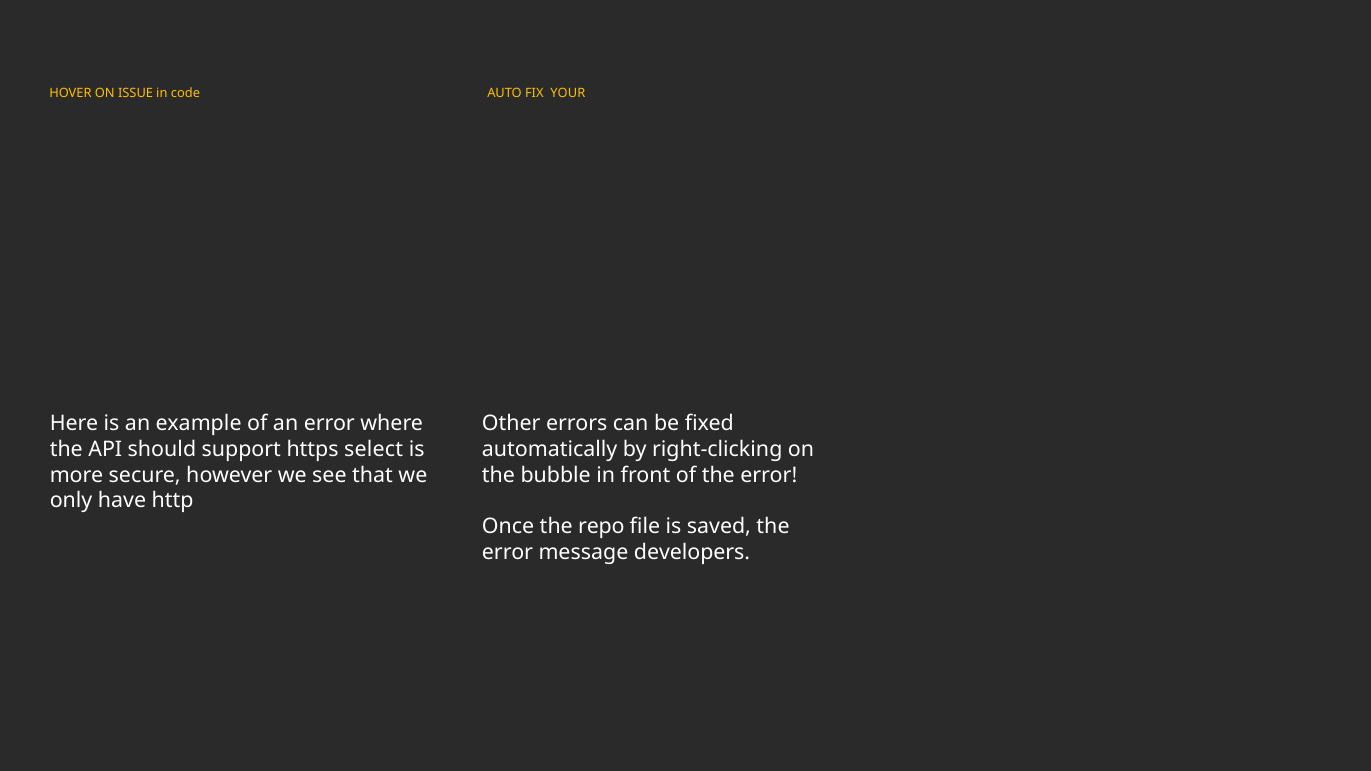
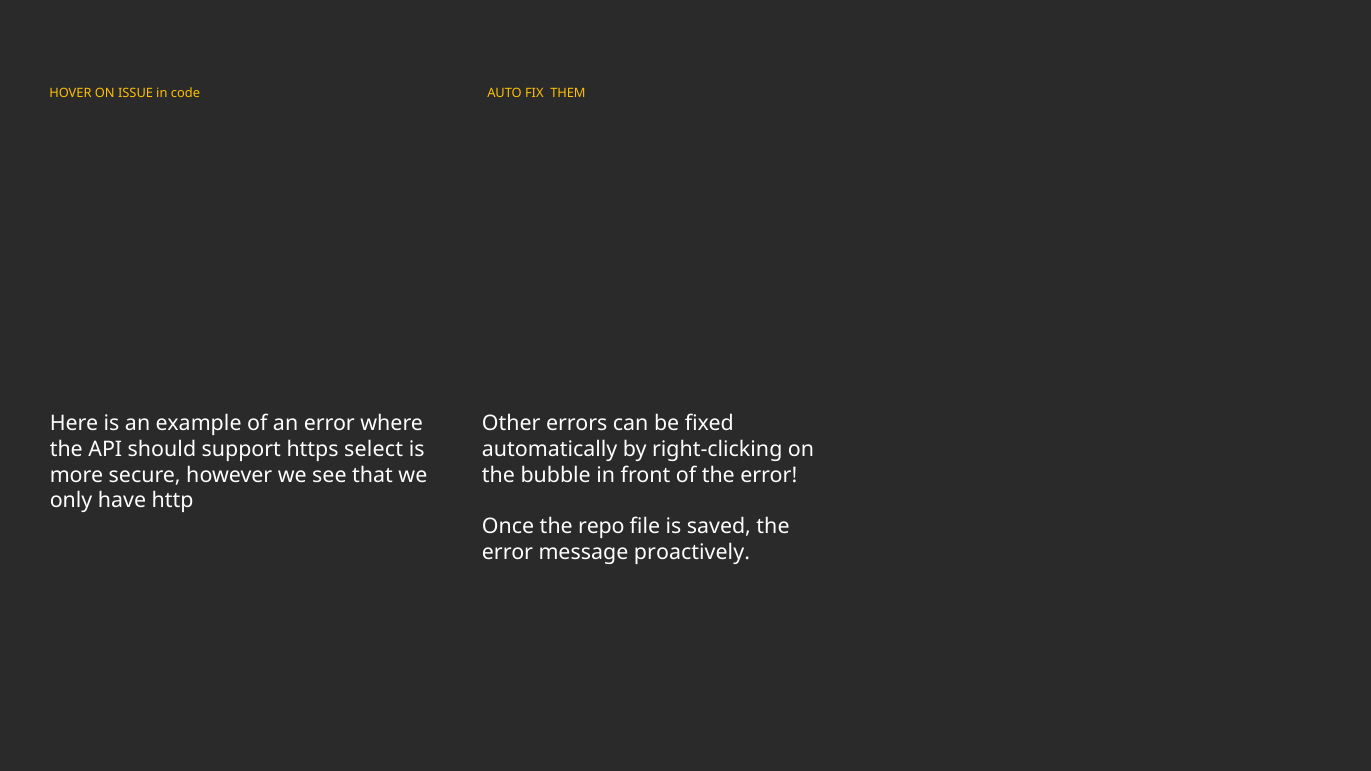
YOUR: YOUR -> THEM
developers: developers -> proactively
